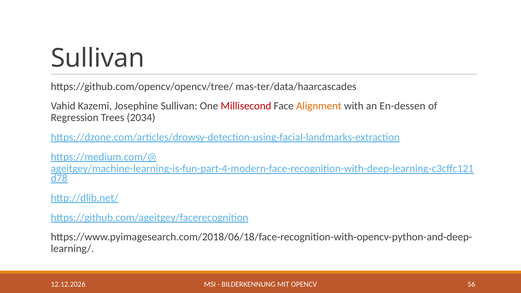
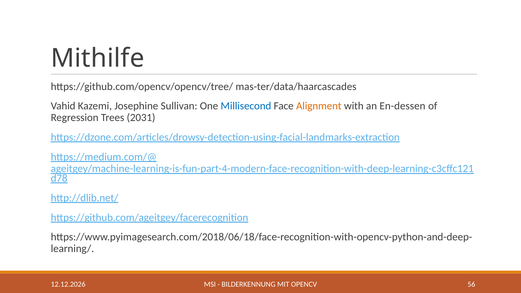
Sullivan at (98, 58): Sullivan -> Mithilfe
Millisecond colour: red -> blue
2034: 2034 -> 2031
